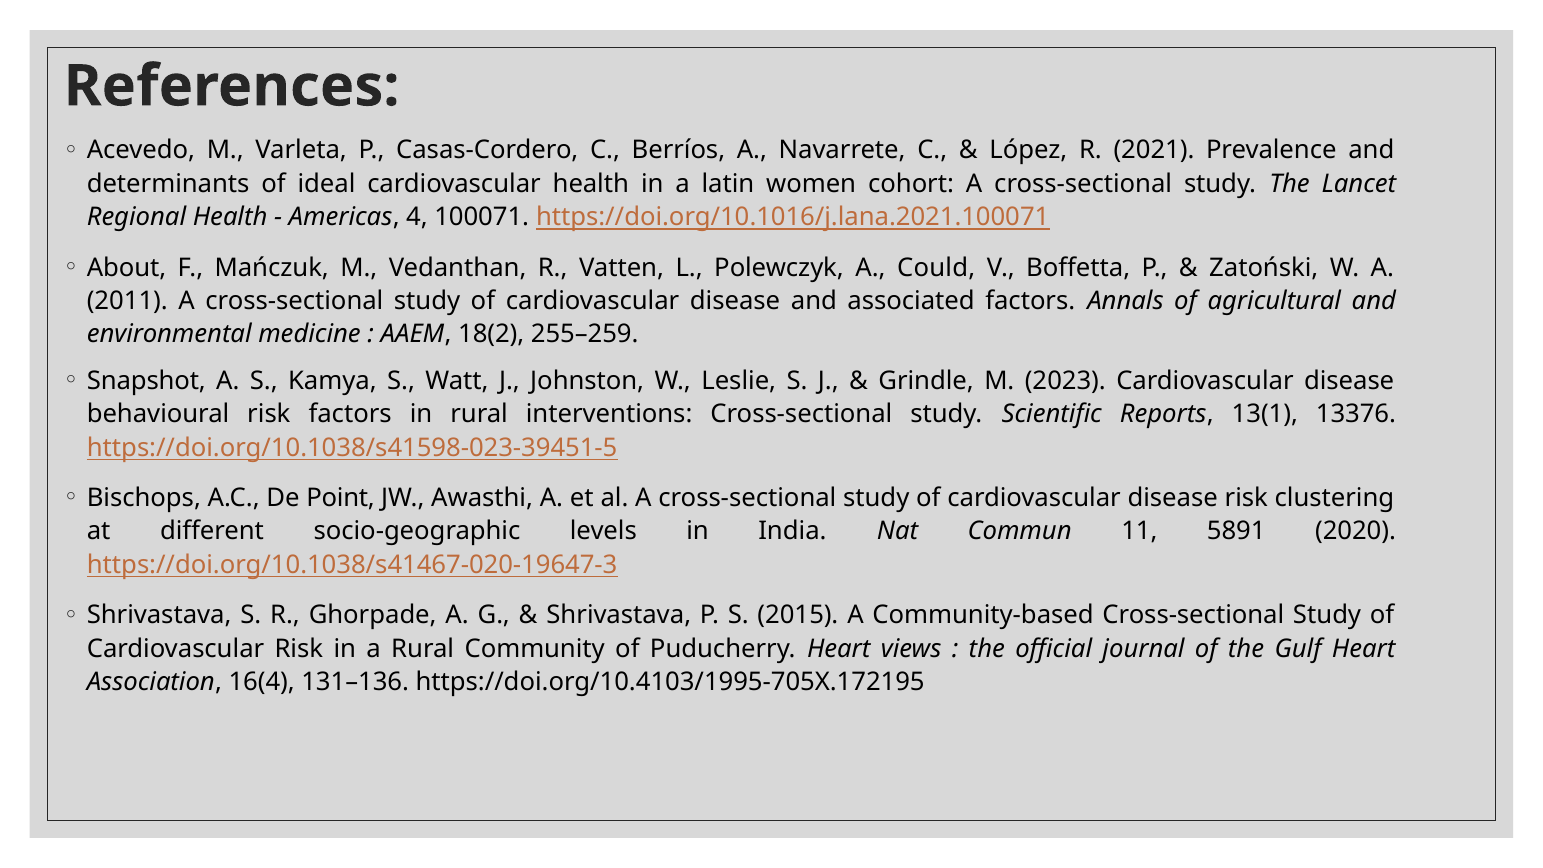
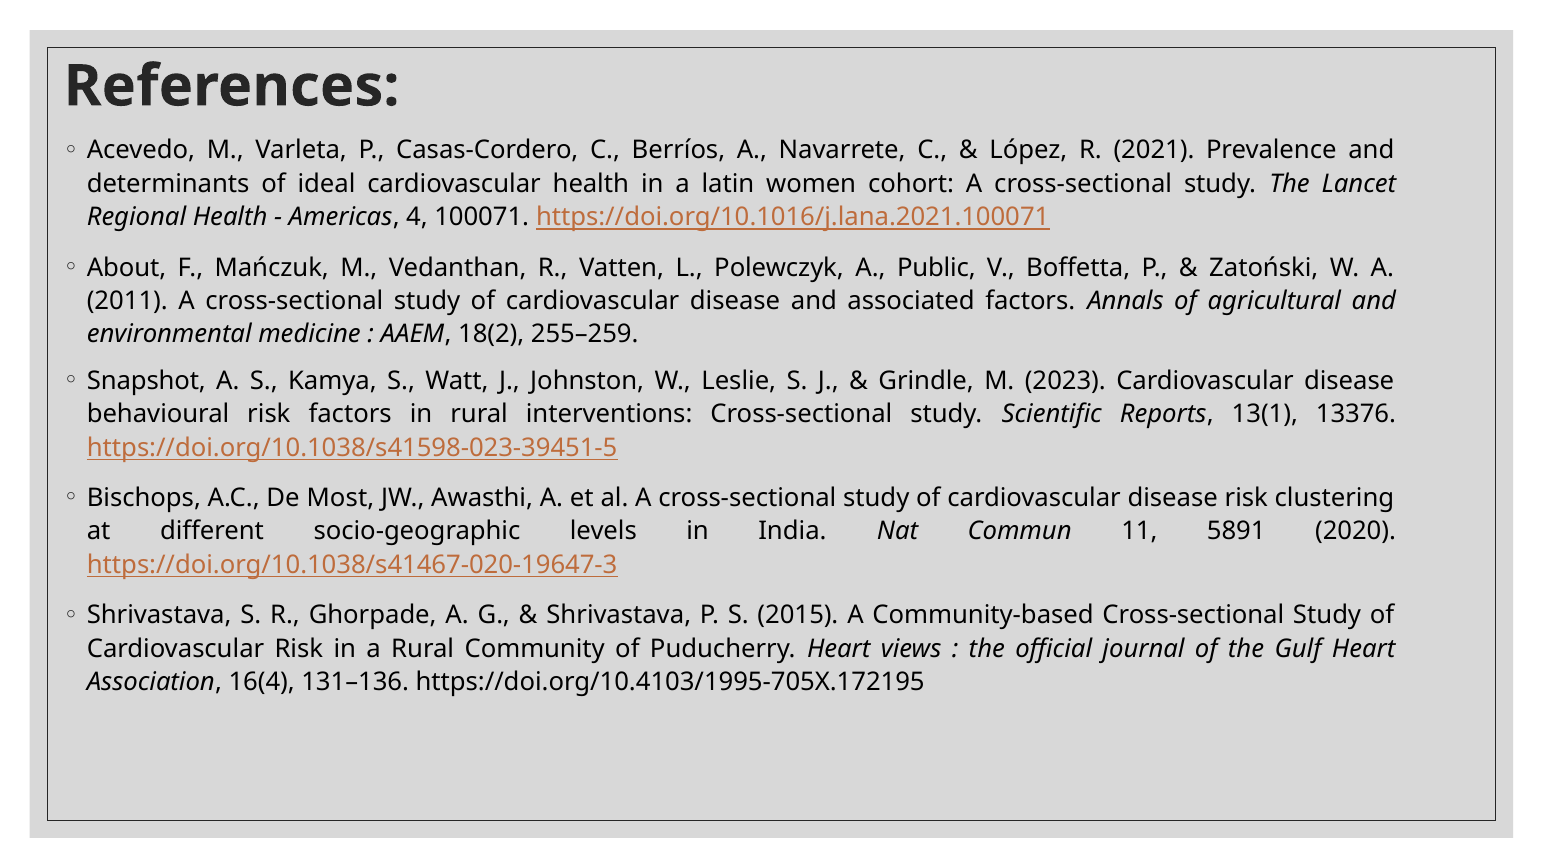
Could: Could -> Public
Point: Point -> Most
